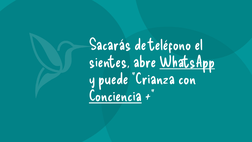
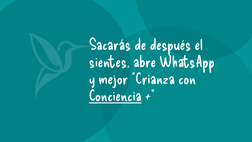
teléfono: teléfono -> después
WhatsApp underline: present -> none
puede: puede -> mejor
